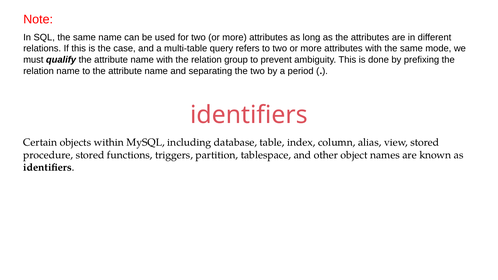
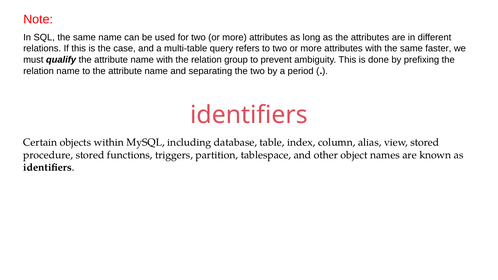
mode: mode -> faster
